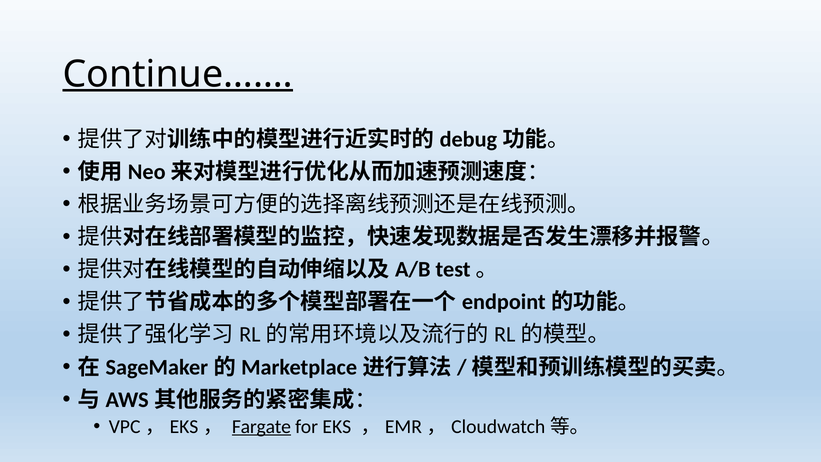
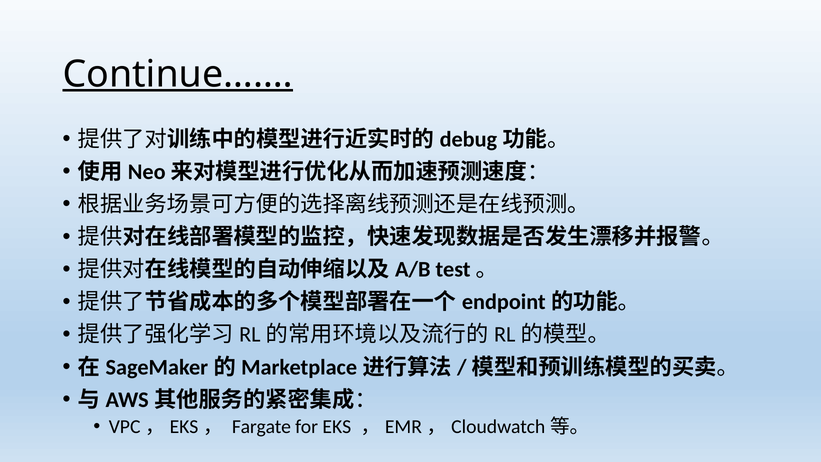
Fargate underline: present -> none
